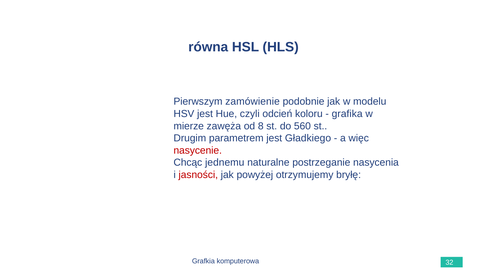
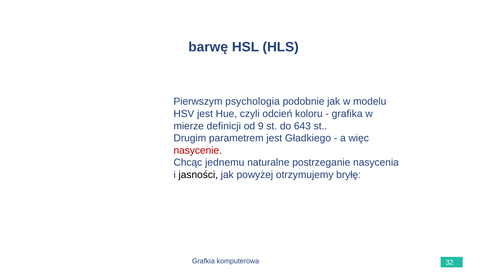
równa: równa -> barwę
zamówienie: zamówienie -> psychologia
zawęża: zawęża -> definicji
8: 8 -> 9
560: 560 -> 643
jasności colour: red -> black
